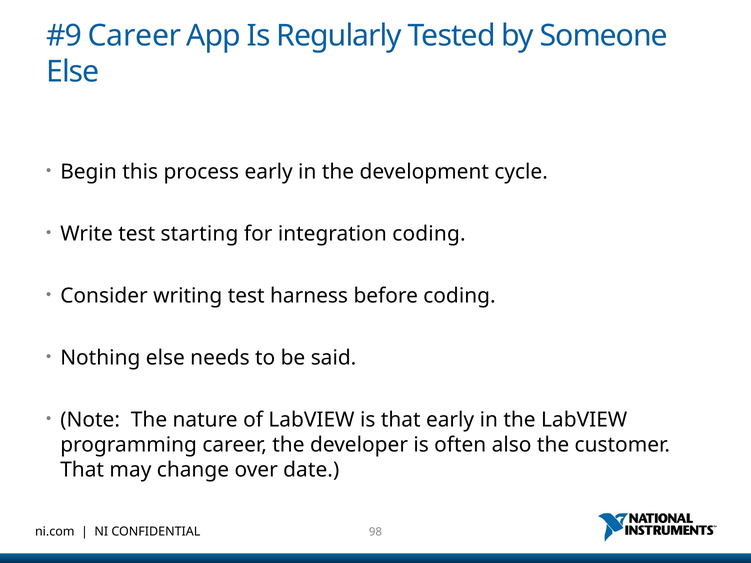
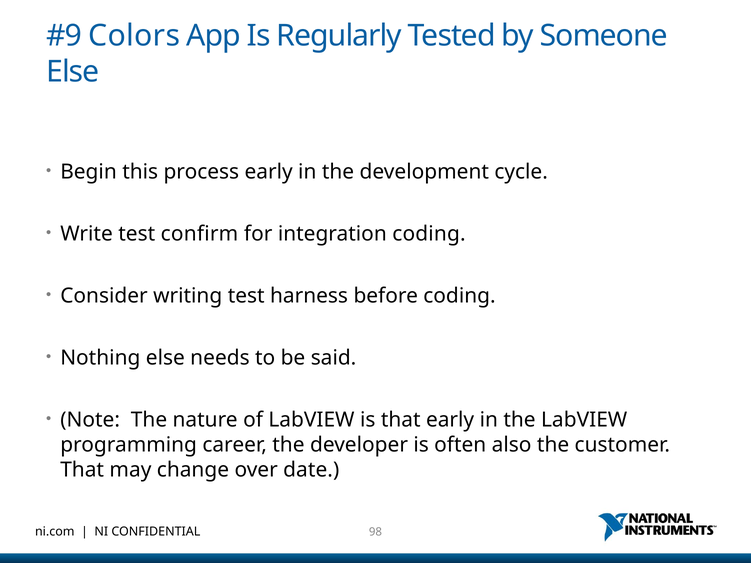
Career at (134, 36): Career -> Colors
starting: starting -> confirm
